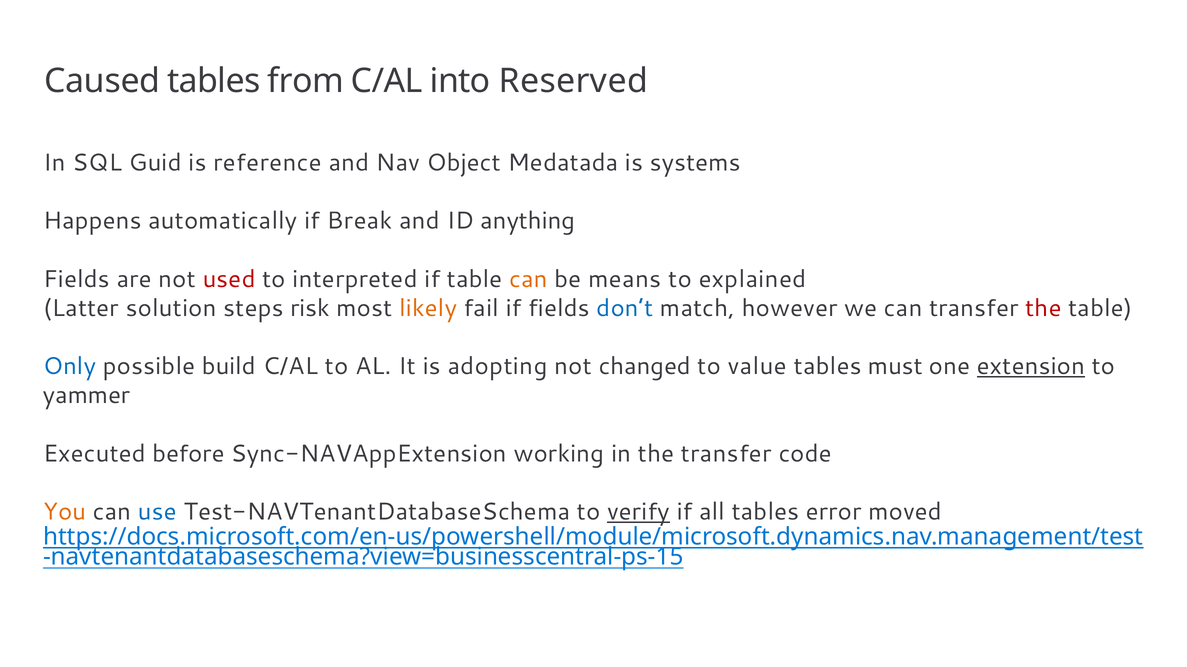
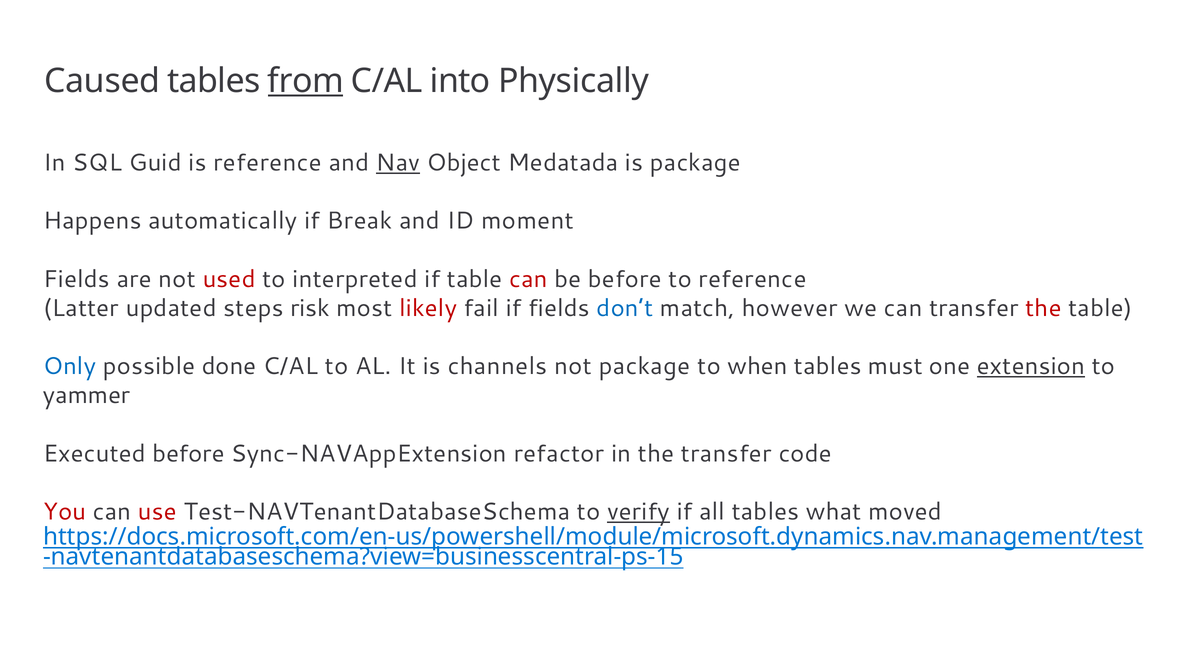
from underline: none -> present
Reserved: Reserved -> Physically
Nav underline: none -> present
is systems: systems -> package
anything: anything -> moment
can at (528, 279) colour: orange -> red
be means: means -> before
to explained: explained -> reference
solution: solution -> updated
likely colour: orange -> red
build: build -> done
adopting: adopting -> channels
not changed: changed -> package
value: value -> when
working: working -> refactor
You colour: orange -> red
use colour: blue -> red
error: error -> what
